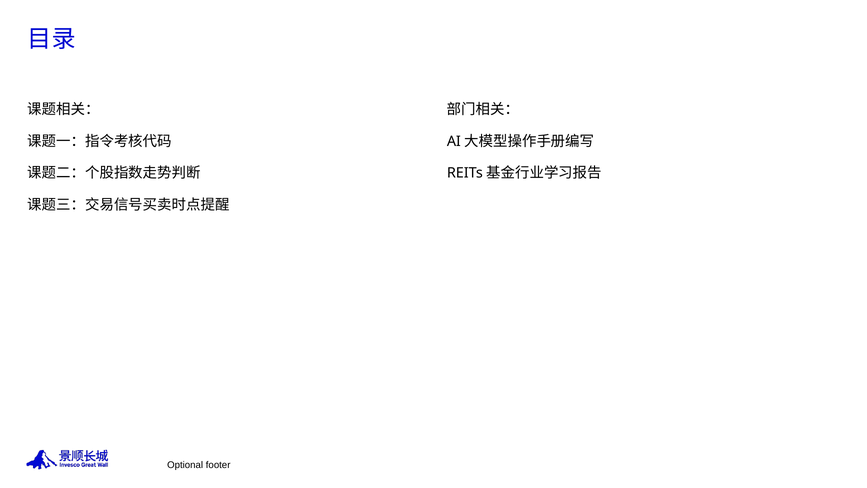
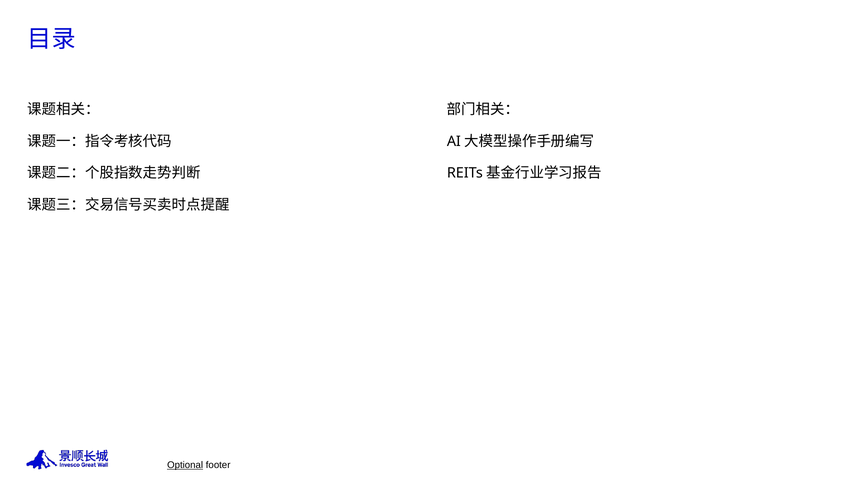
Optional underline: none -> present
